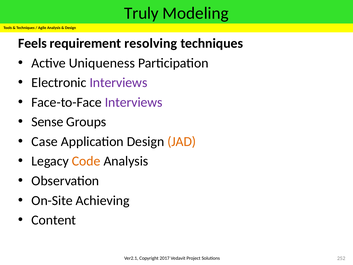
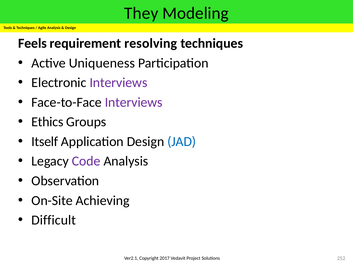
Truly: Truly -> They
Sense: Sense -> Ethics
Case: Case -> Itself
JAD colour: orange -> blue
Code colour: orange -> purple
Content: Content -> Difficult
